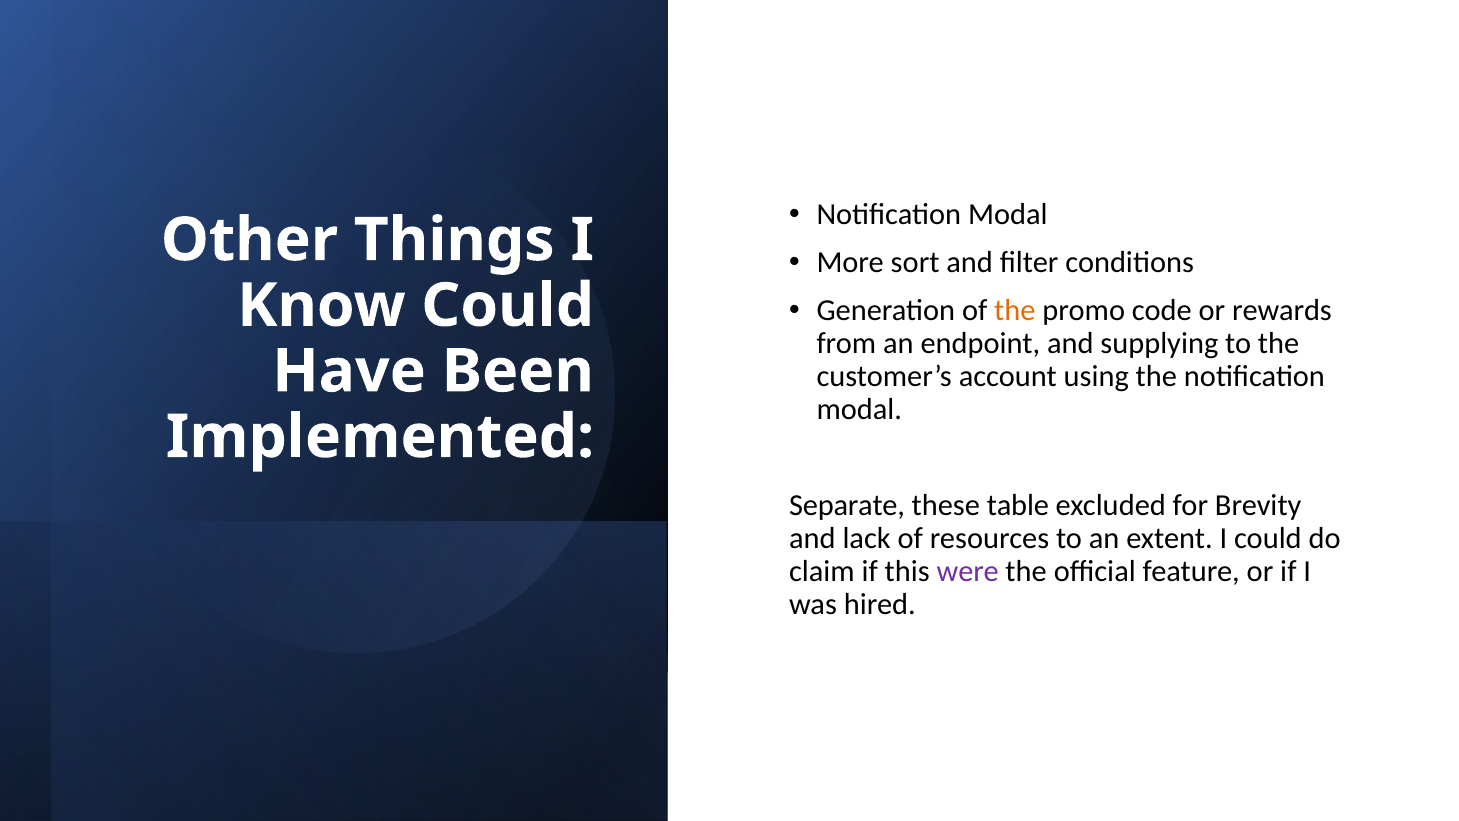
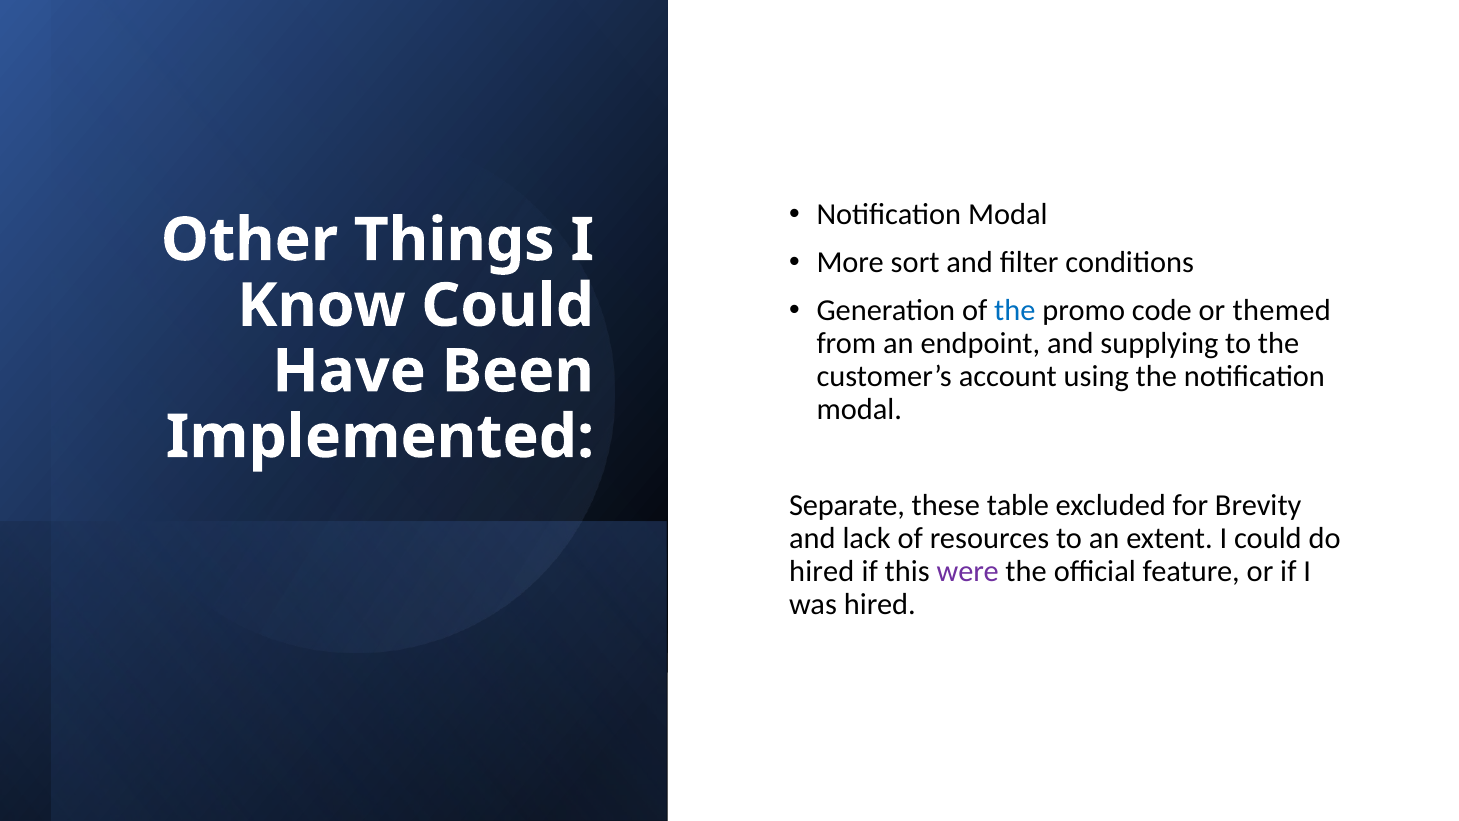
the at (1015, 311) colour: orange -> blue
rewards: rewards -> themed
claim at (822, 571): claim -> hired
